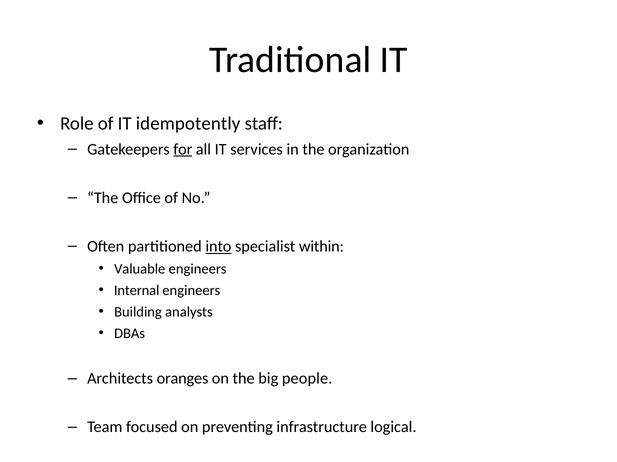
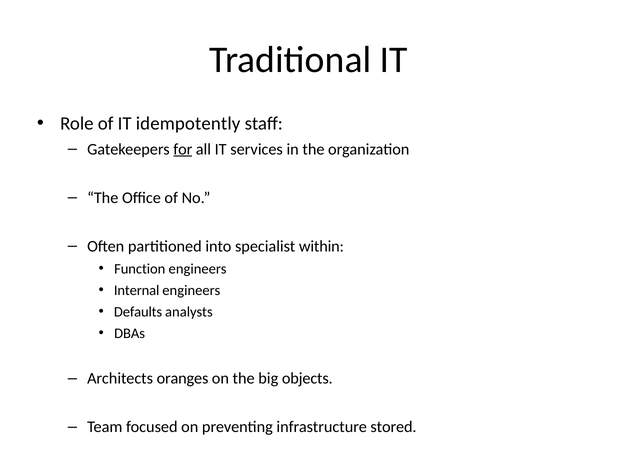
into underline: present -> none
Valuable: Valuable -> Function
Building: Building -> Defaults
people: people -> objects
logical: logical -> stored
